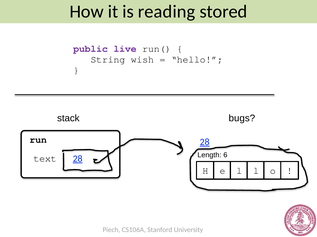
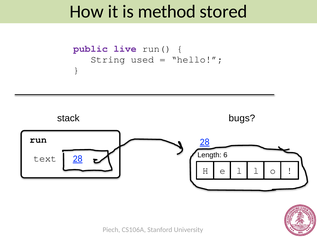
reading: reading -> method
wish: wish -> used
